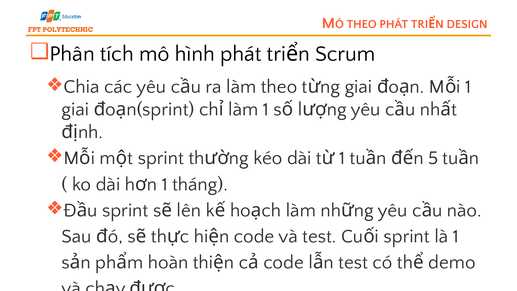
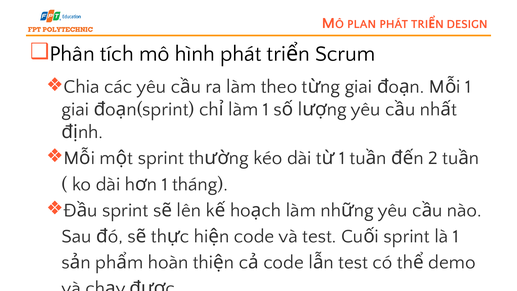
THEO at (362, 24): THEO -> PLAN
5: 5 -> 2
